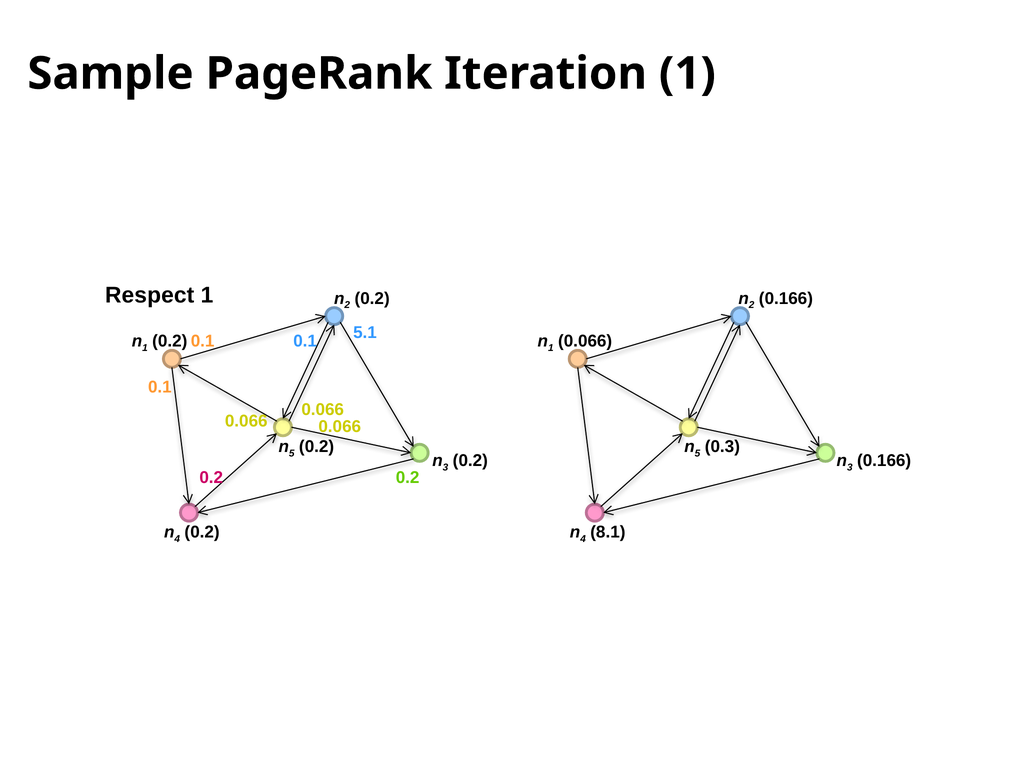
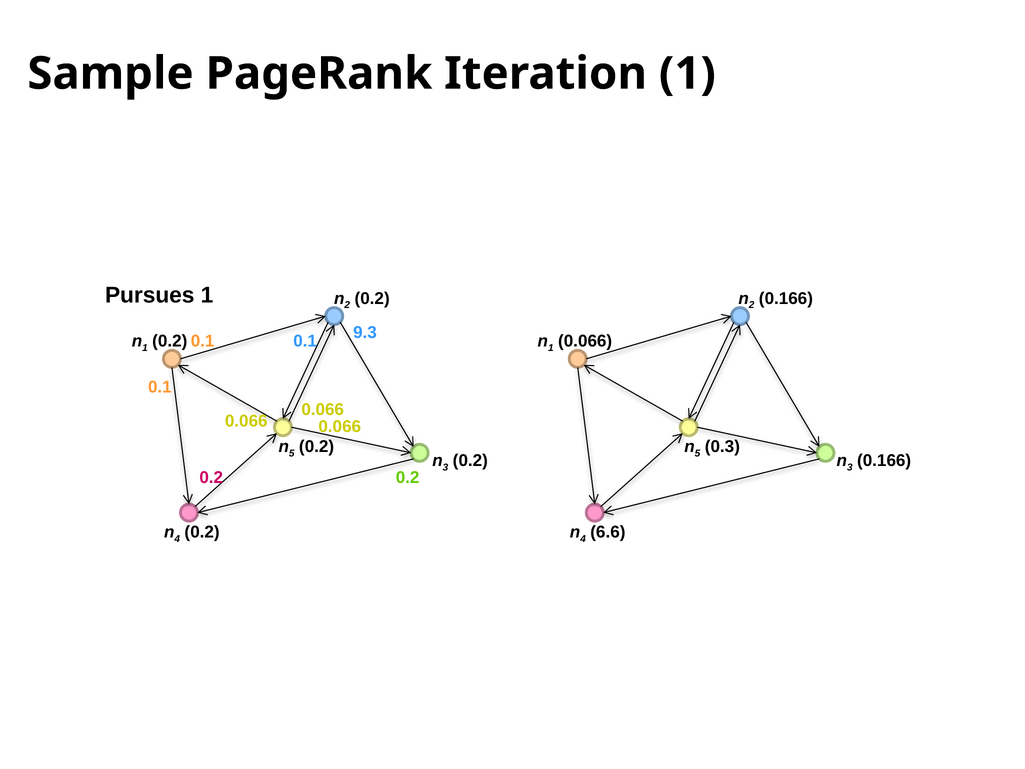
Respect: Respect -> Pursues
5.1: 5.1 -> 9.3
8.1: 8.1 -> 6.6
